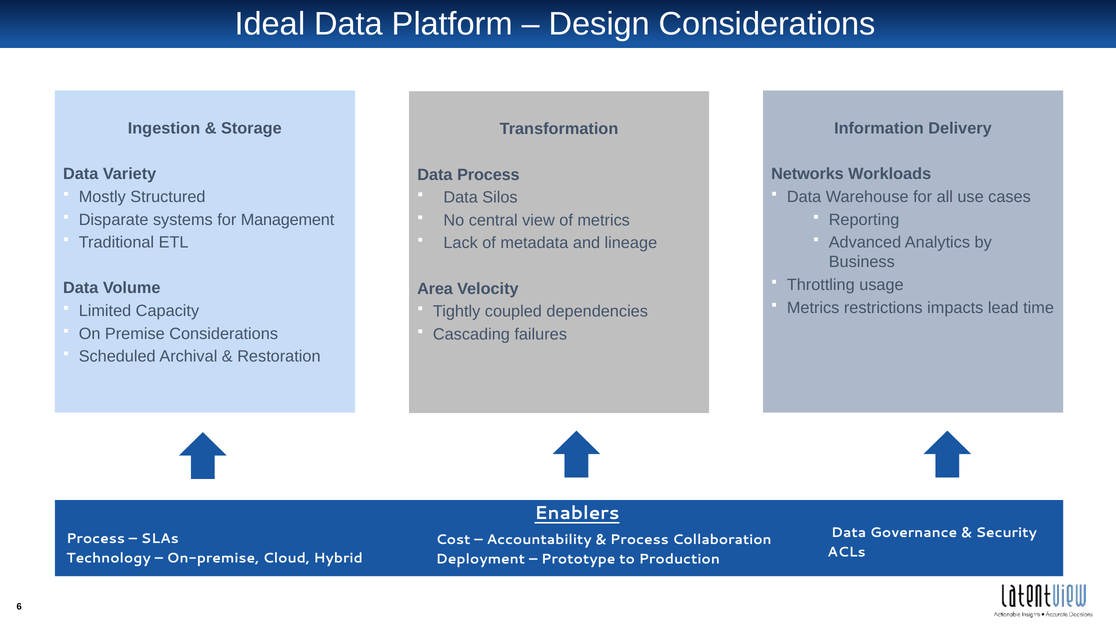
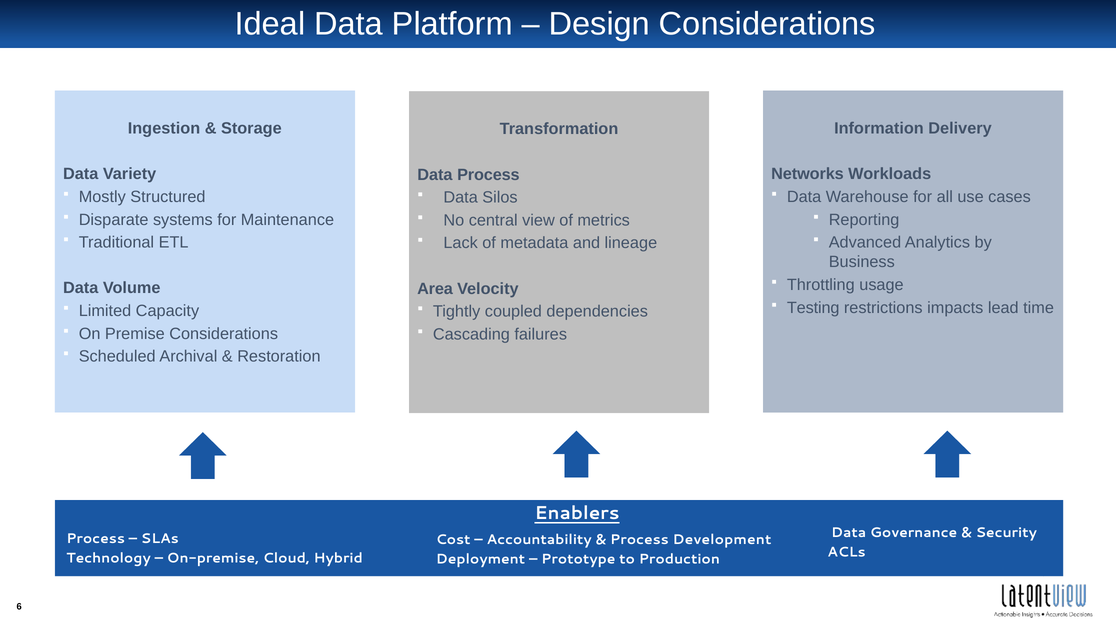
Management: Management -> Maintenance
Metrics at (813, 308): Metrics -> Testing
Collaboration: Collaboration -> Development
